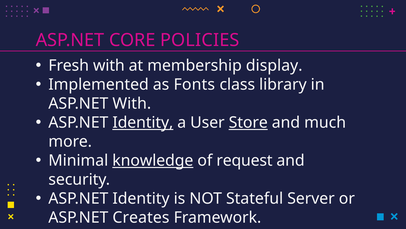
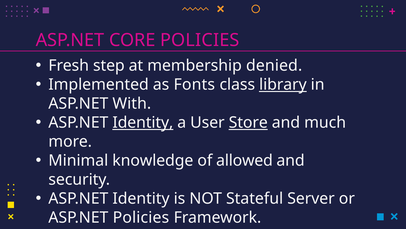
Fresh with: with -> step
display: display -> denied
library underline: none -> present
knowledge underline: present -> none
request: request -> allowed
ASP.NET Creates: Creates -> Policies
